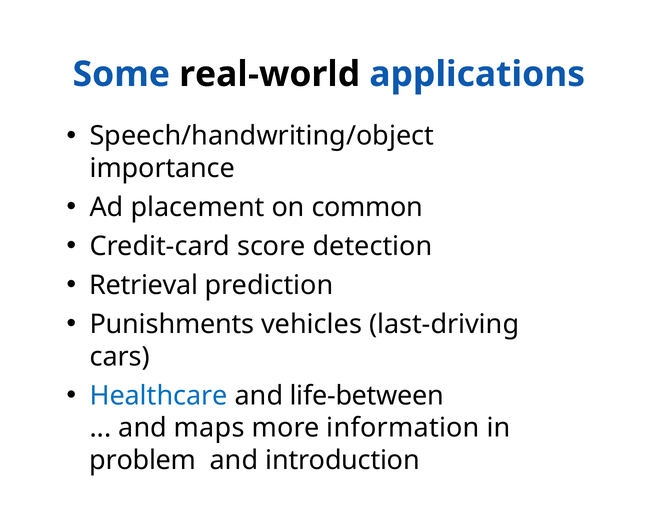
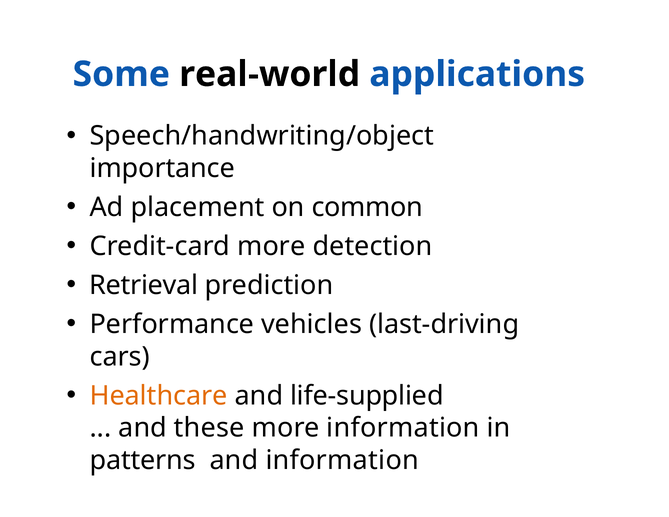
Credit-card score: score -> more
Punishments: Punishments -> Performance
Healthcare colour: blue -> orange
life-between: life-between -> life-supplied
maps: maps -> these
problem: problem -> patterns
and introduction: introduction -> information
